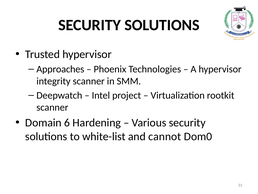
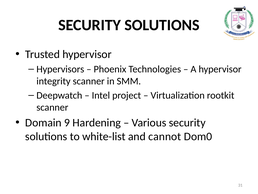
Approaches: Approaches -> Hypervisors
6: 6 -> 9
